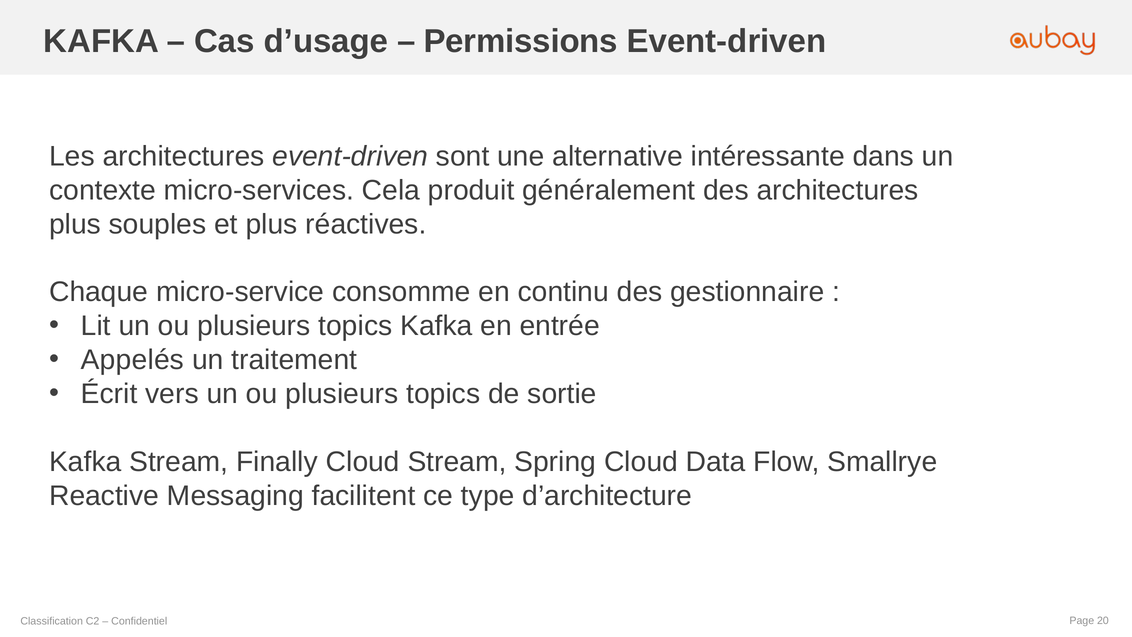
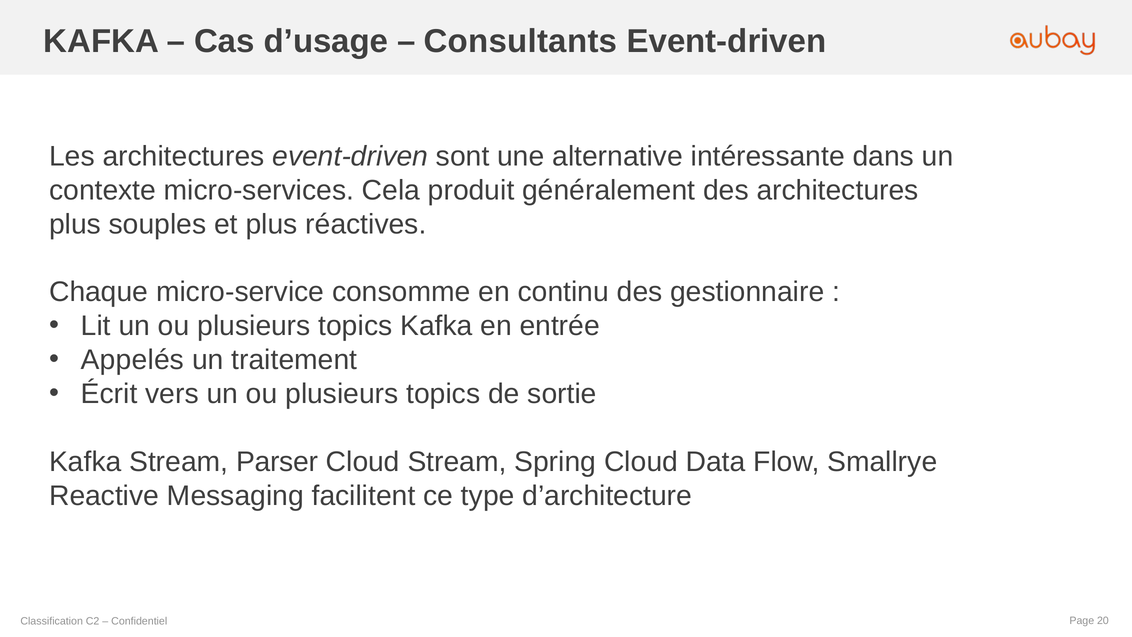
Permissions: Permissions -> Consultants
Finally: Finally -> Parser
